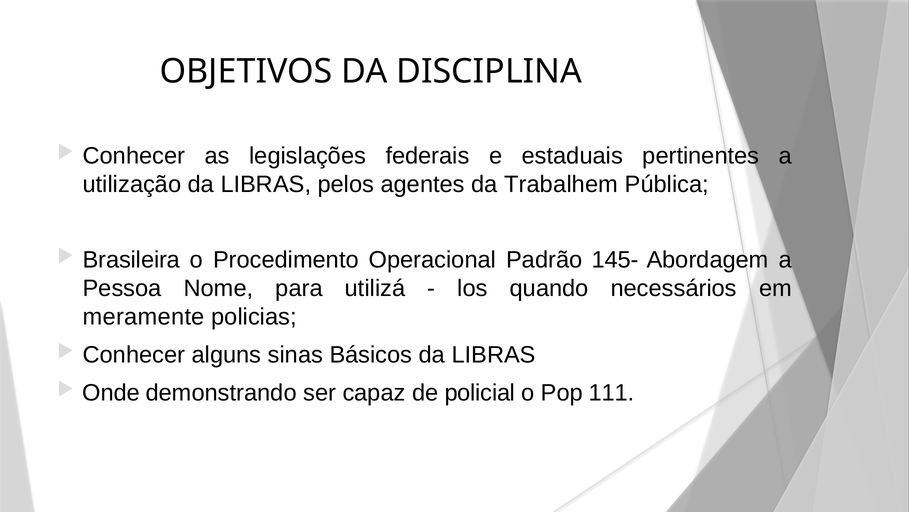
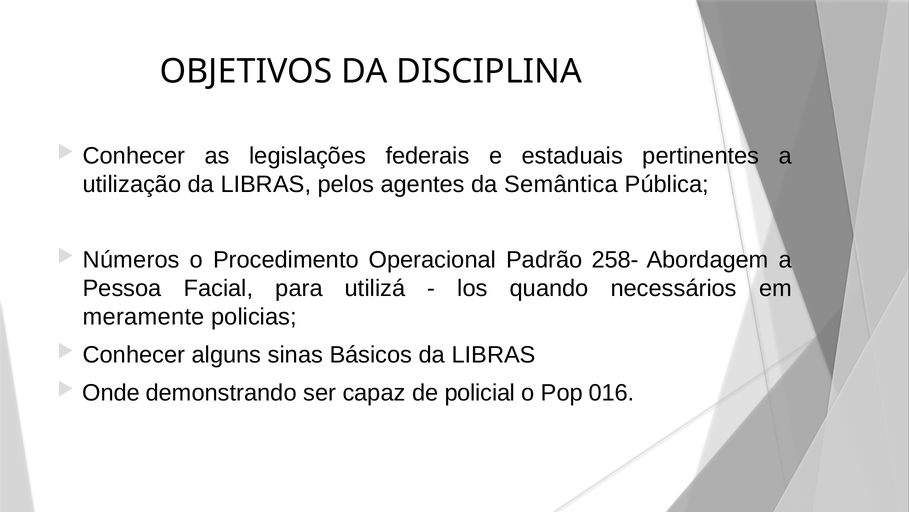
Trabalhem: Trabalhem -> Semântica
Brasileira: Brasileira -> Números
145-: 145- -> 258-
Nome: Nome -> Facial
111: 111 -> 016
